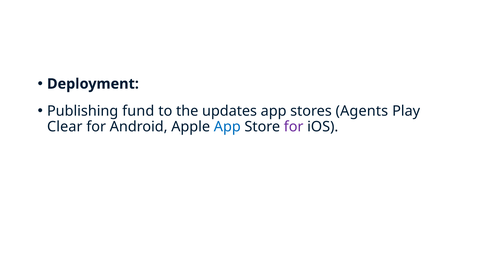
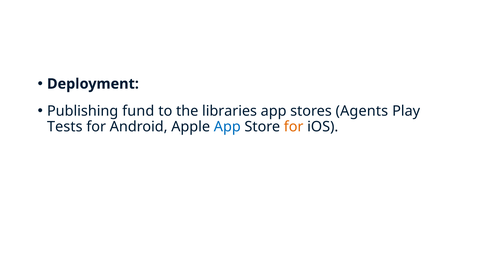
updates: updates -> libraries
Clear: Clear -> Tests
for at (294, 126) colour: purple -> orange
